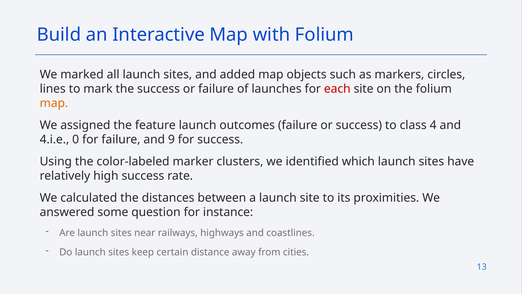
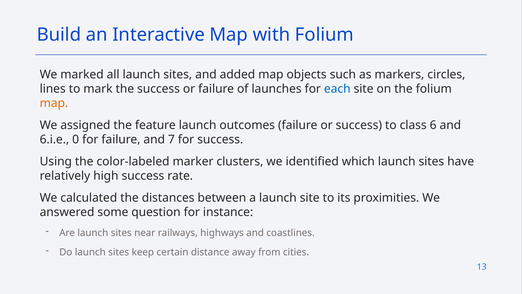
each colour: red -> blue
4: 4 -> 6
4.i.e: 4.i.e -> 6.i.e
9: 9 -> 7
